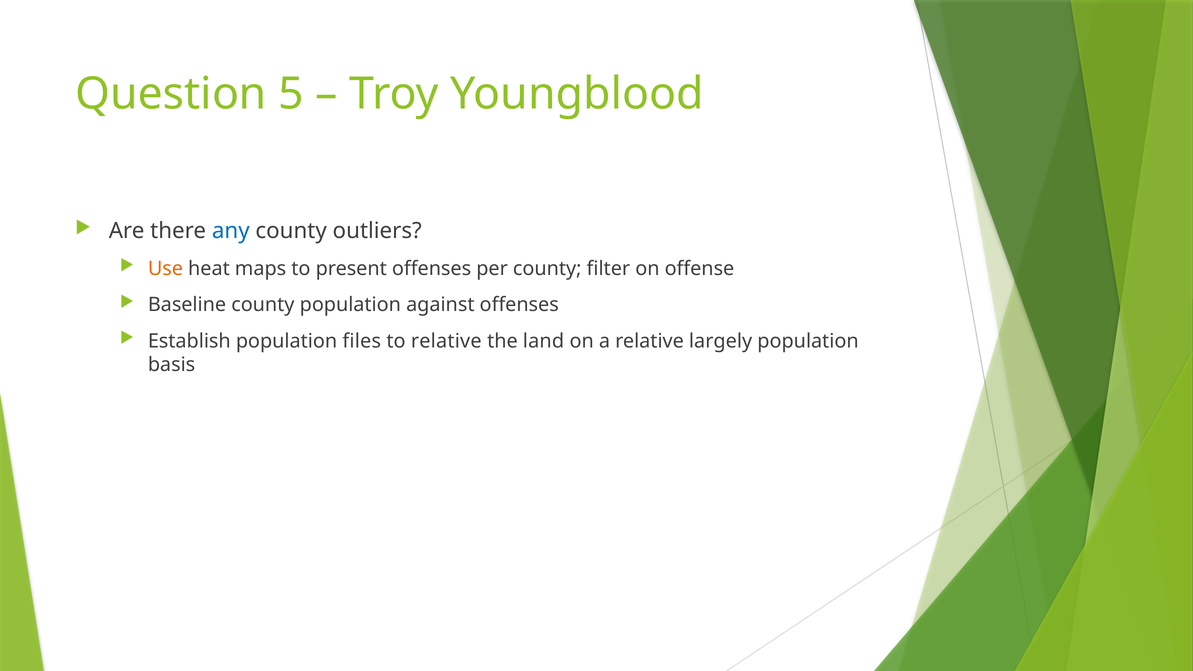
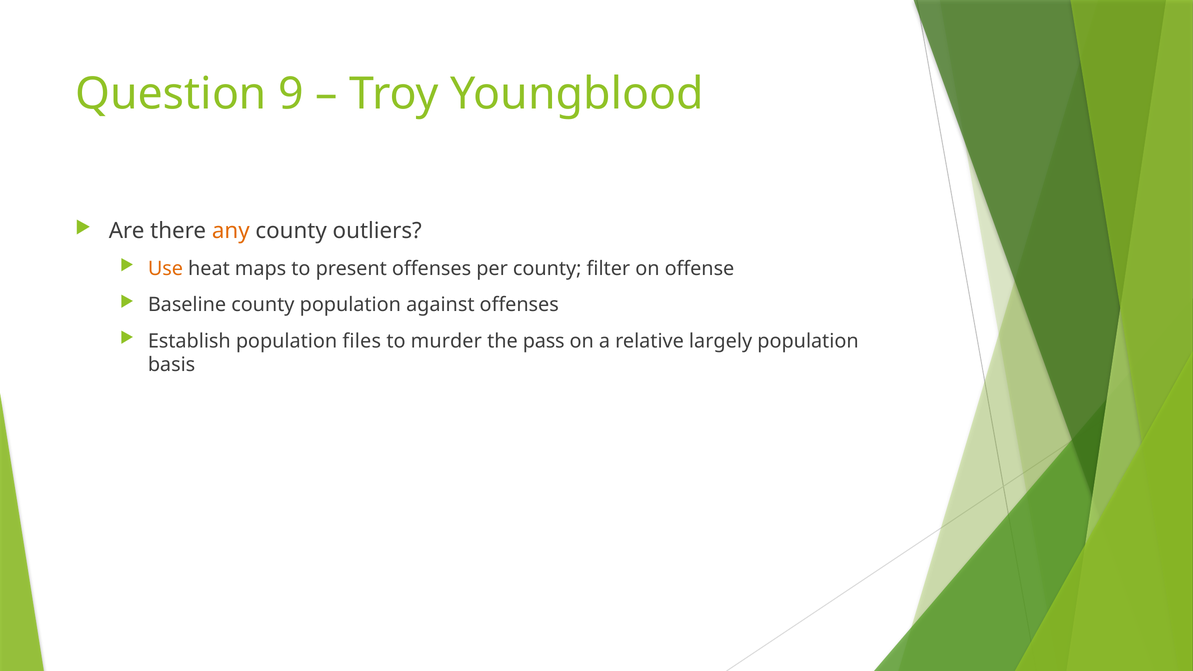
5: 5 -> 9
any colour: blue -> orange
to relative: relative -> murder
land: land -> pass
